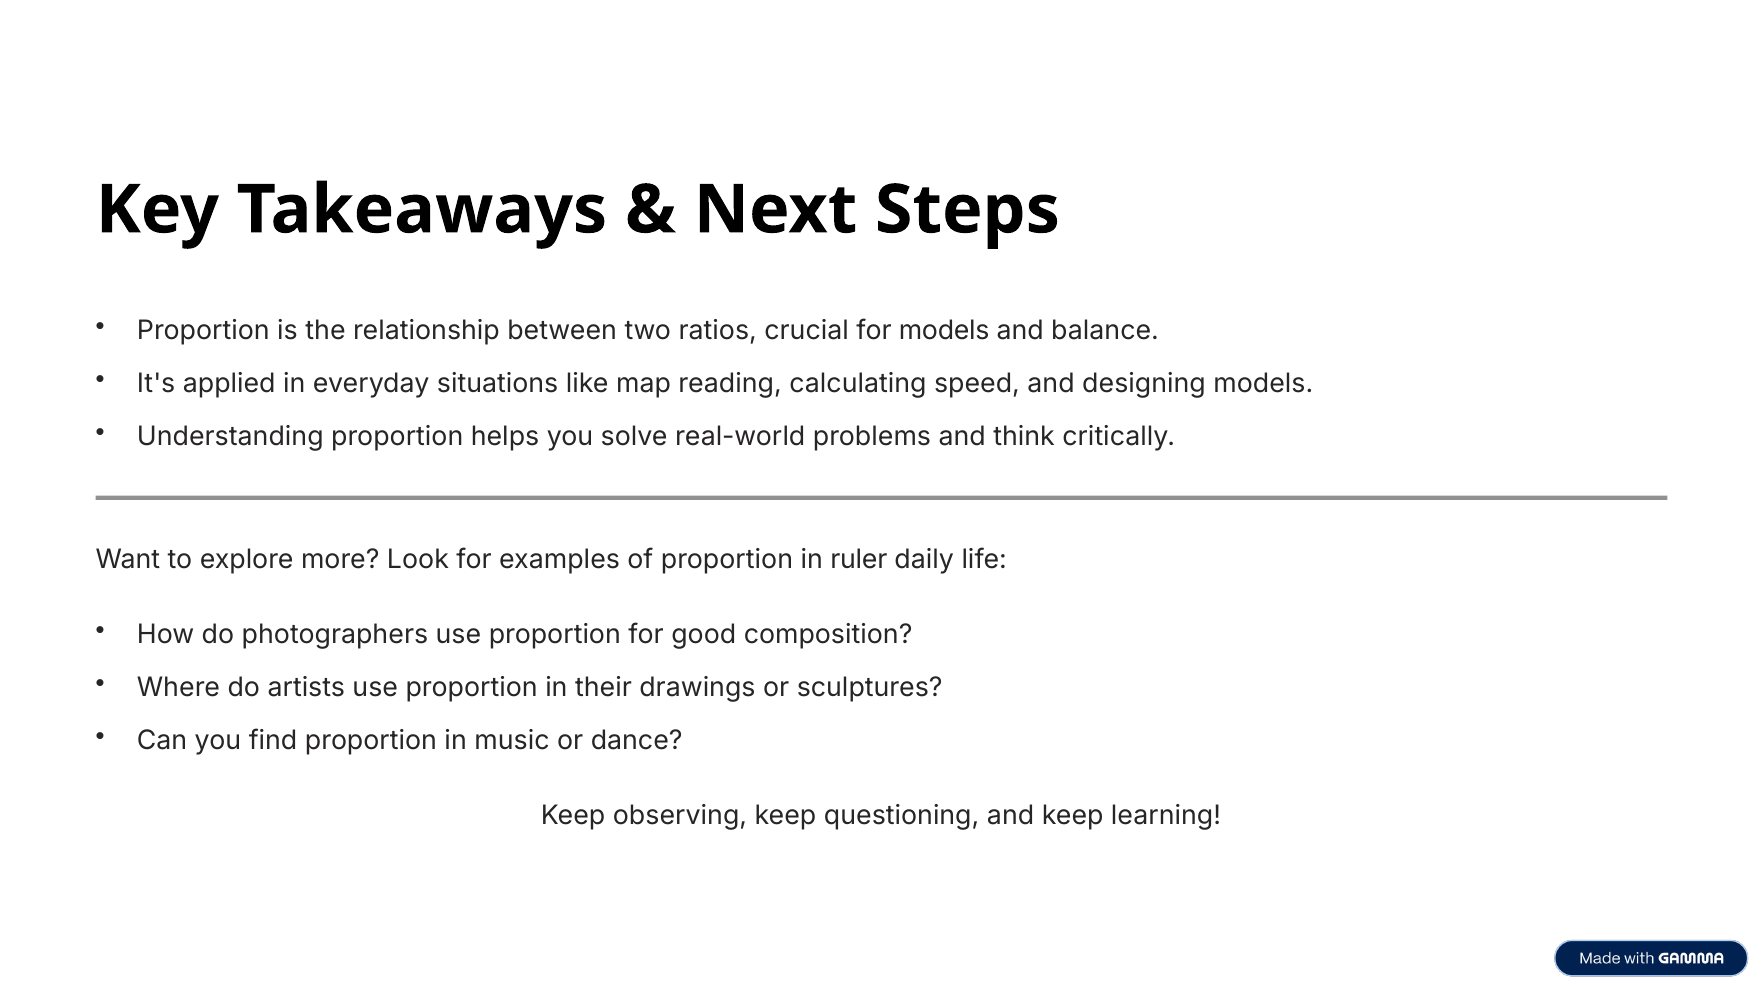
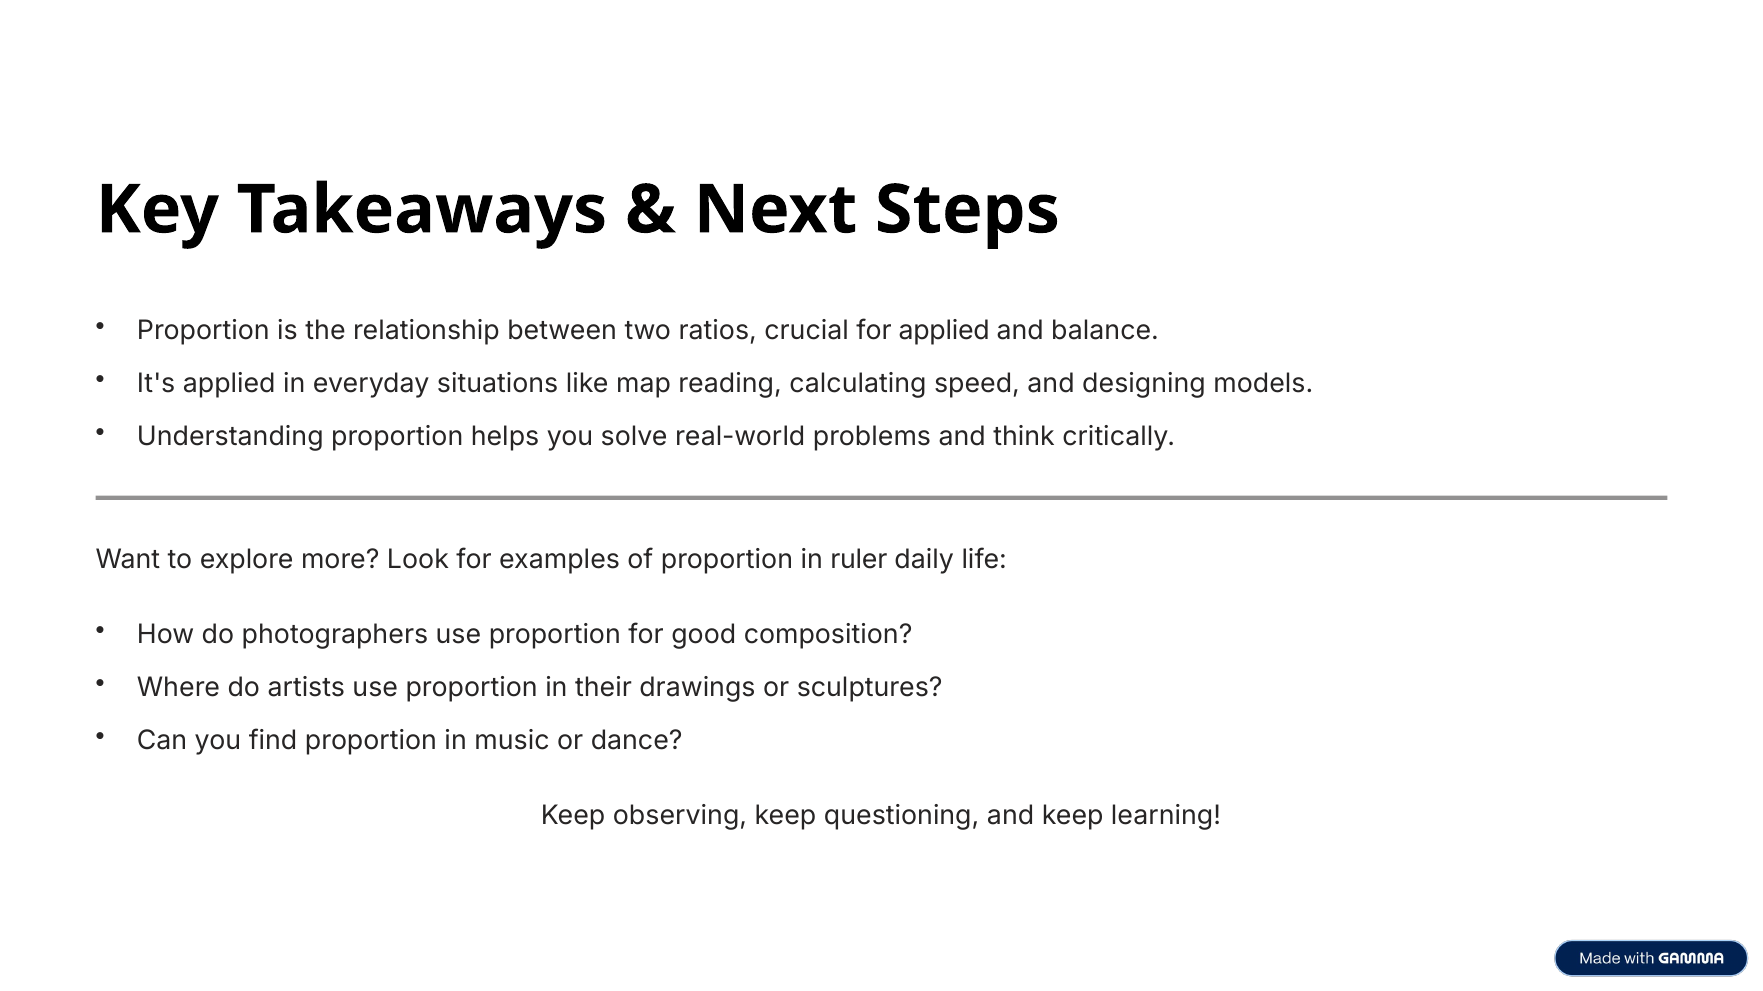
for models: models -> applied
